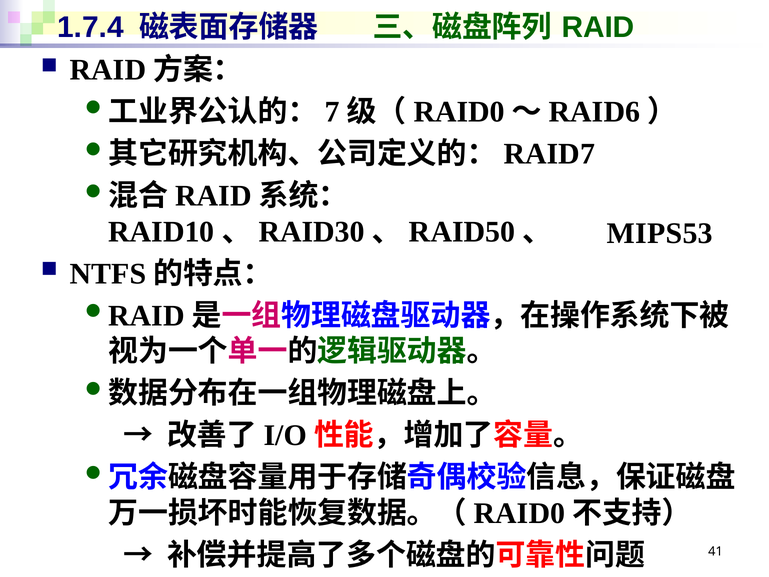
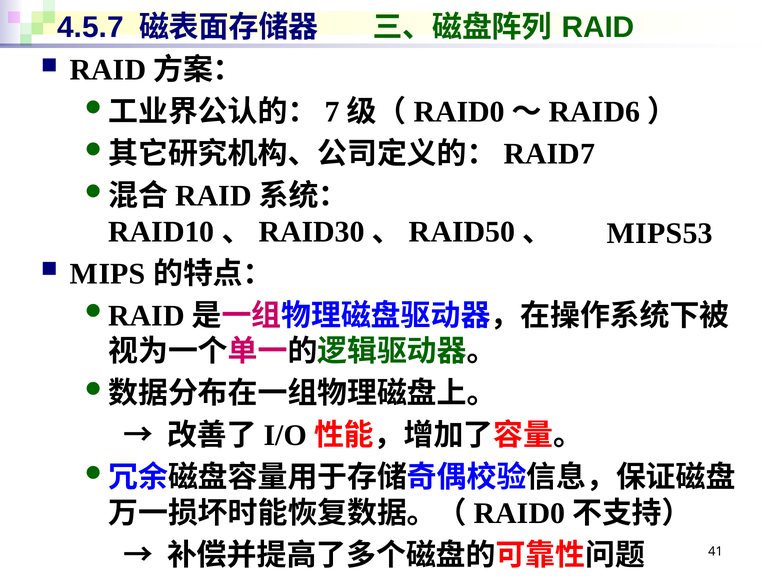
1.7.4: 1.7.4 -> 4.5.7
NTFS: NTFS -> MIPS
